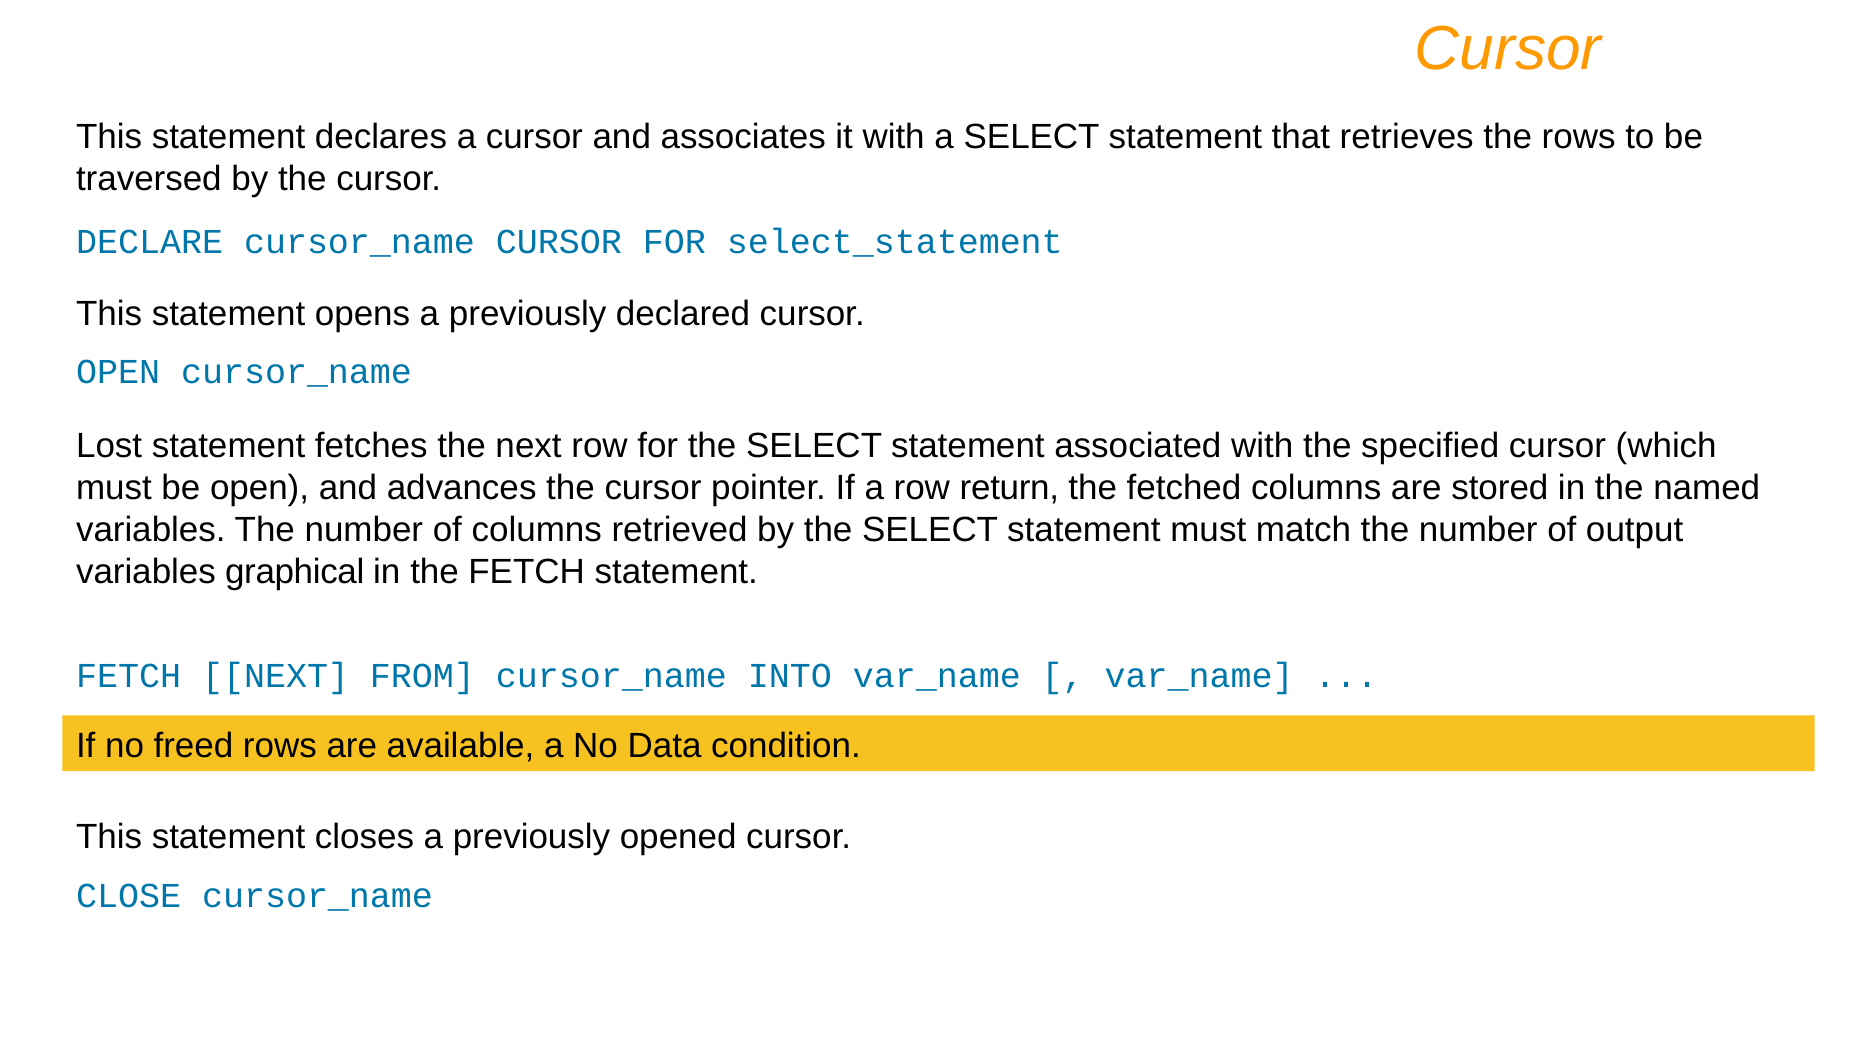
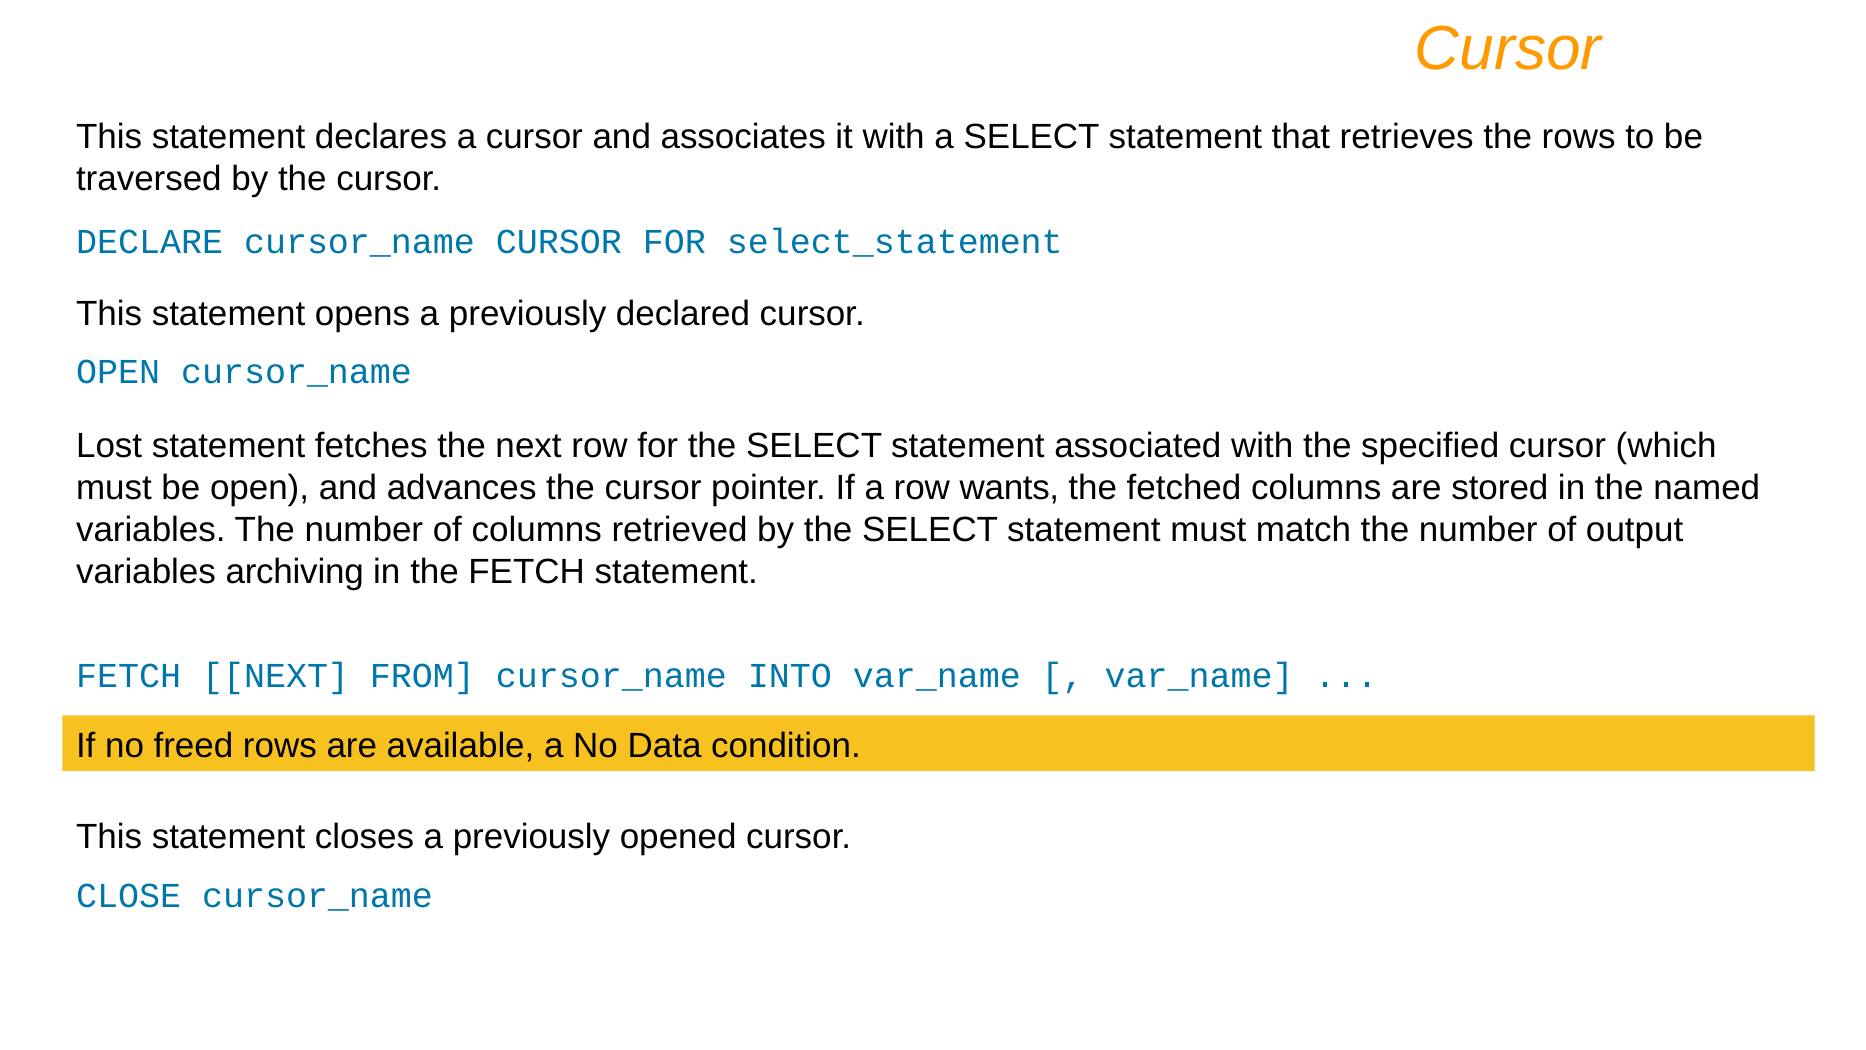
return: return -> wants
graphical: graphical -> archiving
